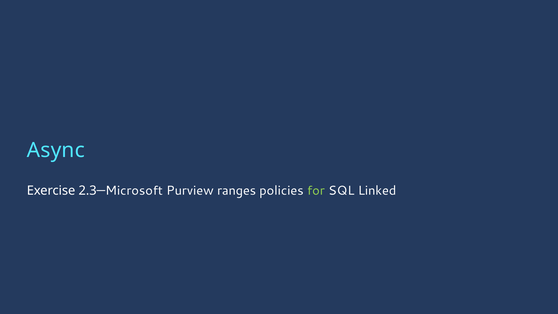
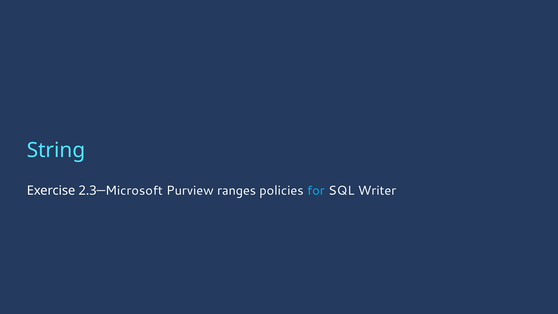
Async: Async -> String
for colour: light green -> light blue
Linked: Linked -> Writer
